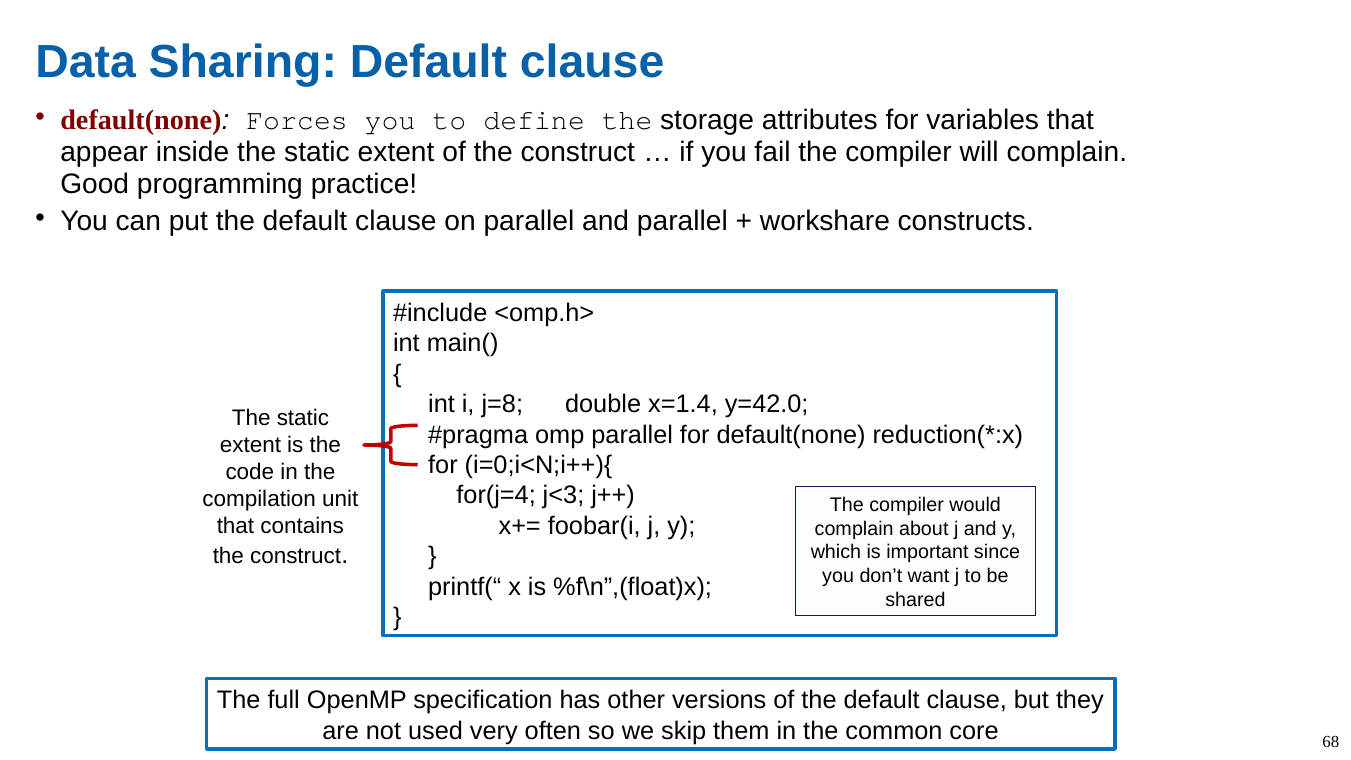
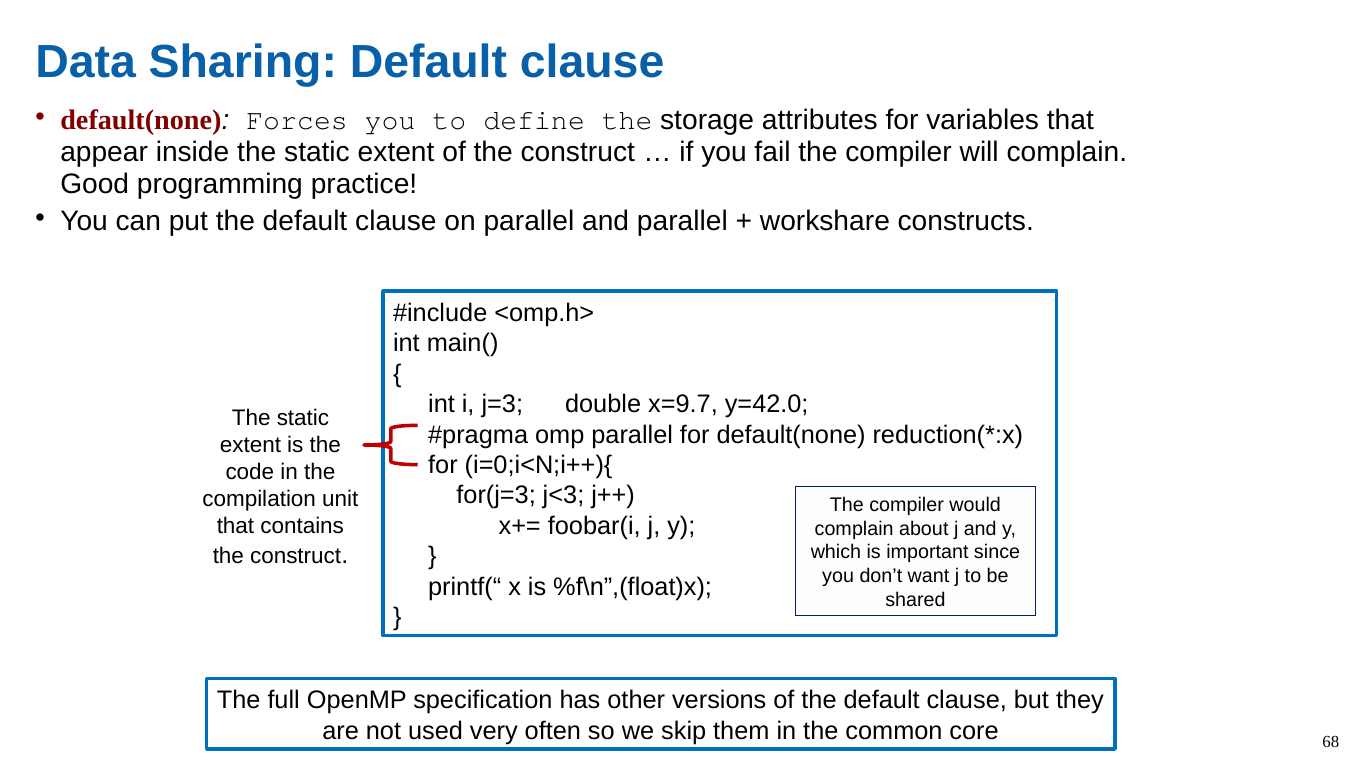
j=8: j=8 -> j=3
x=1.4: x=1.4 -> x=9.7
for(j=4: for(j=4 -> for(j=3
